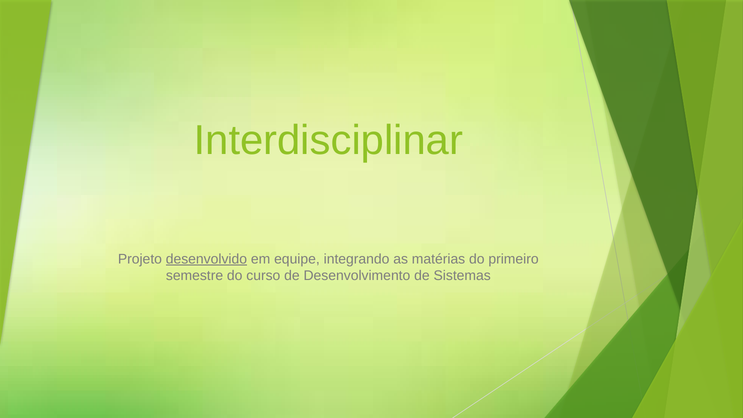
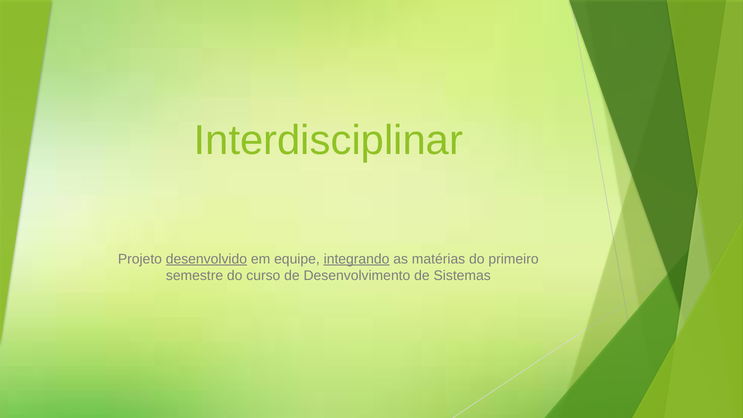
integrando underline: none -> present
